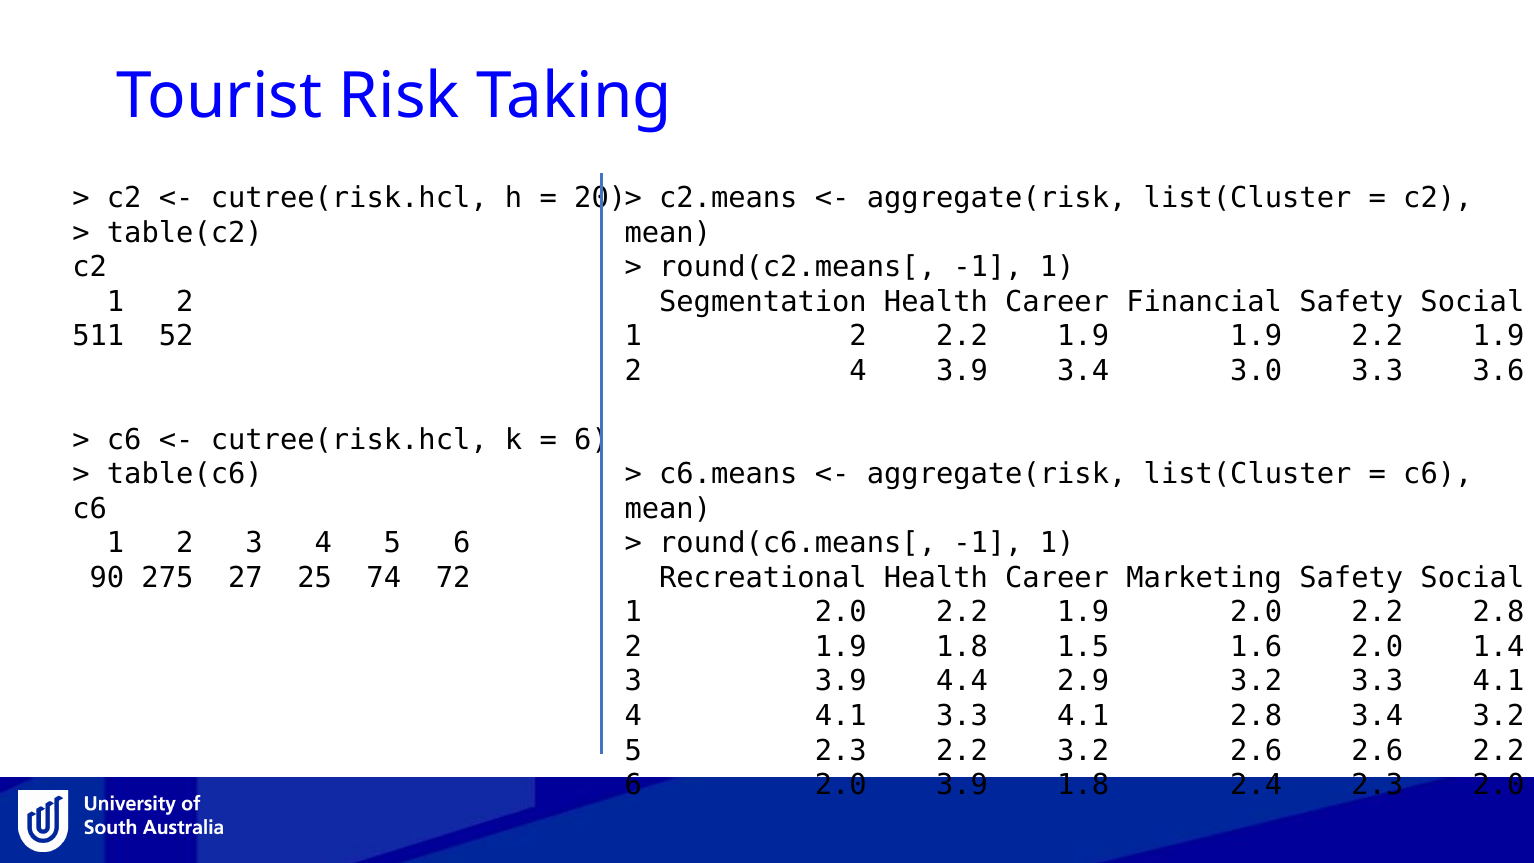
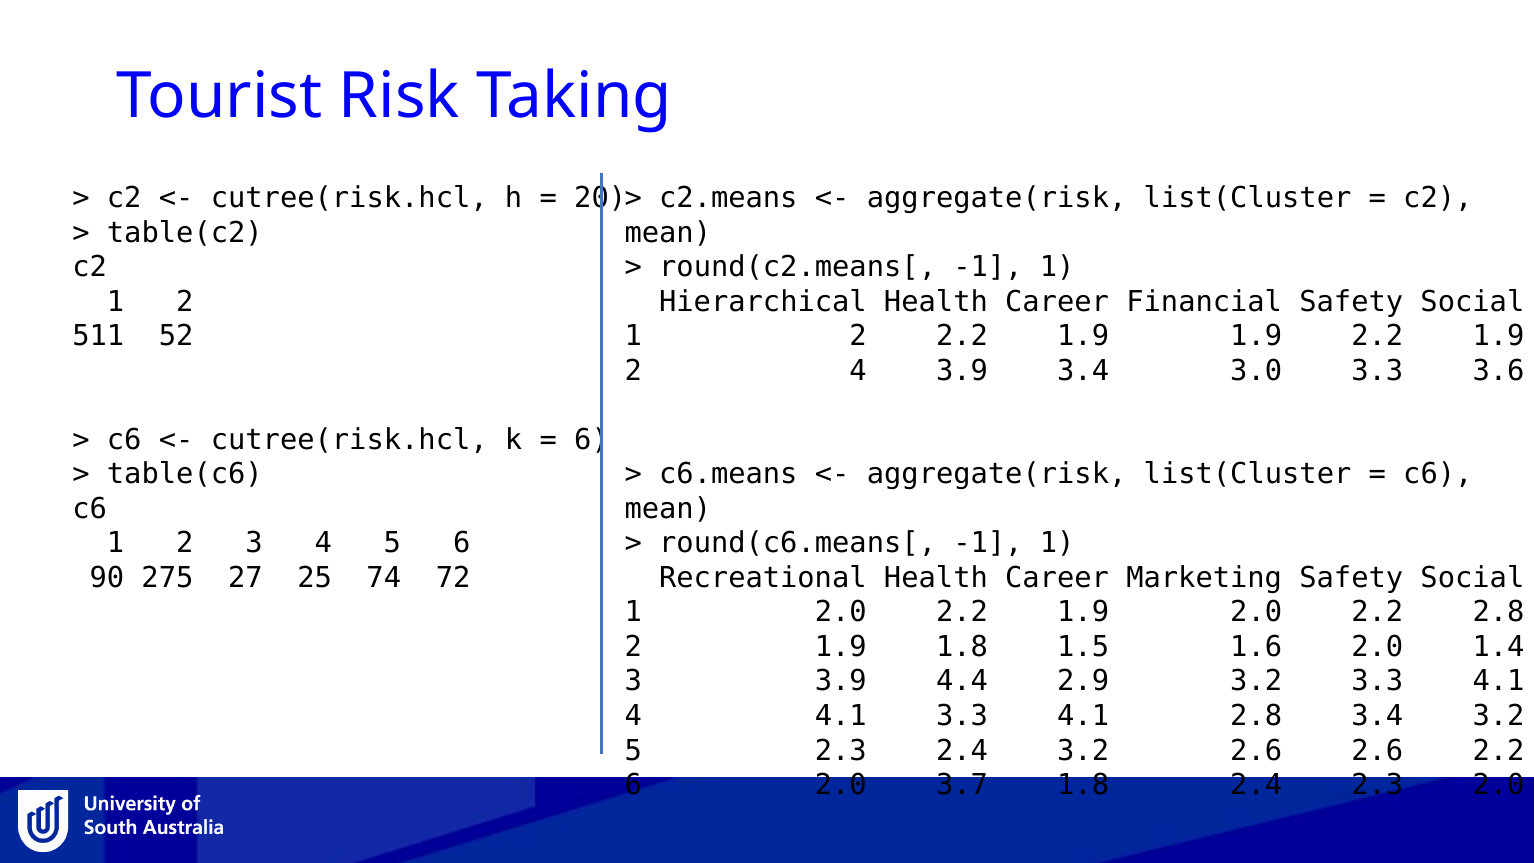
Segmentation: Segmentation -> Hierarchical
2.3 2.2: 2.2 -> 2.4
2.0 3.9: 3.9 -> 3.7
